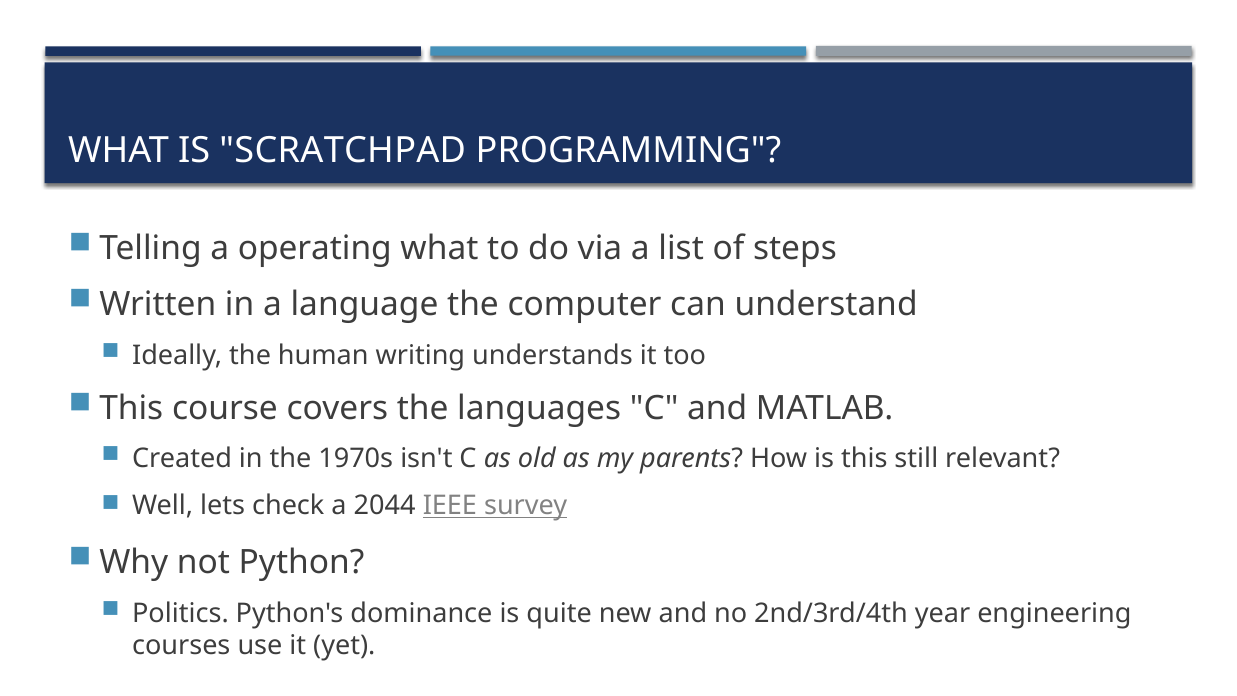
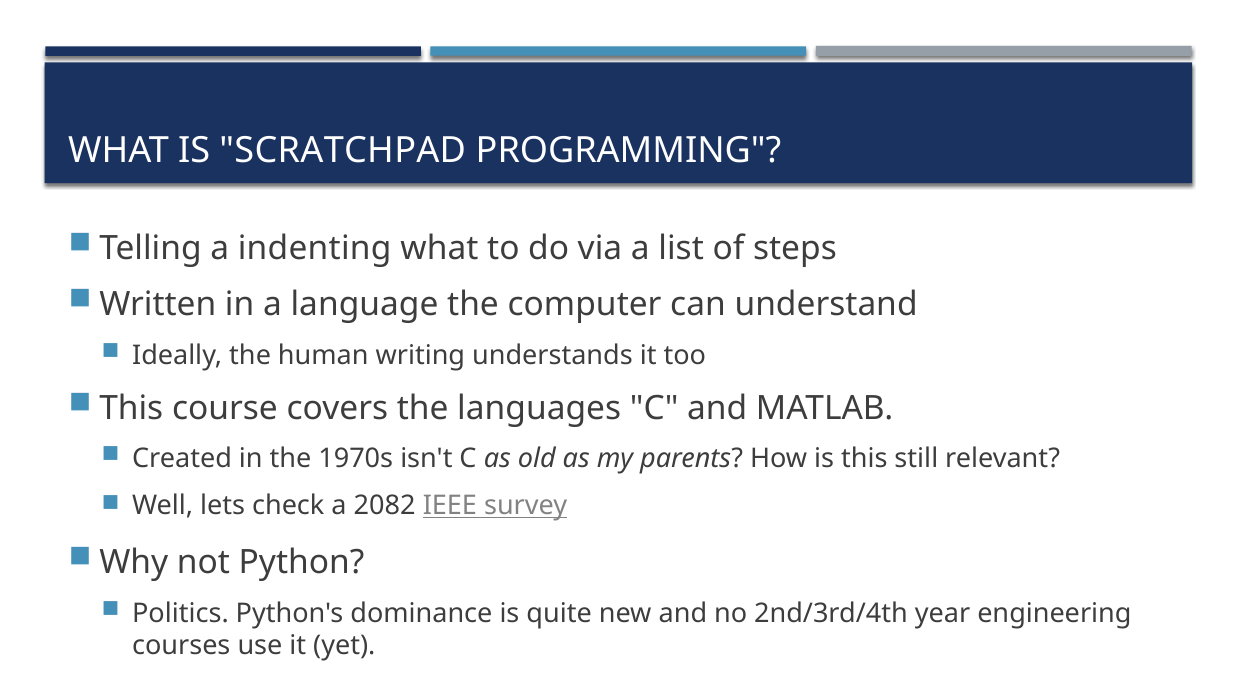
operating: operating -> indenting
2044: 2044 -> 2082
